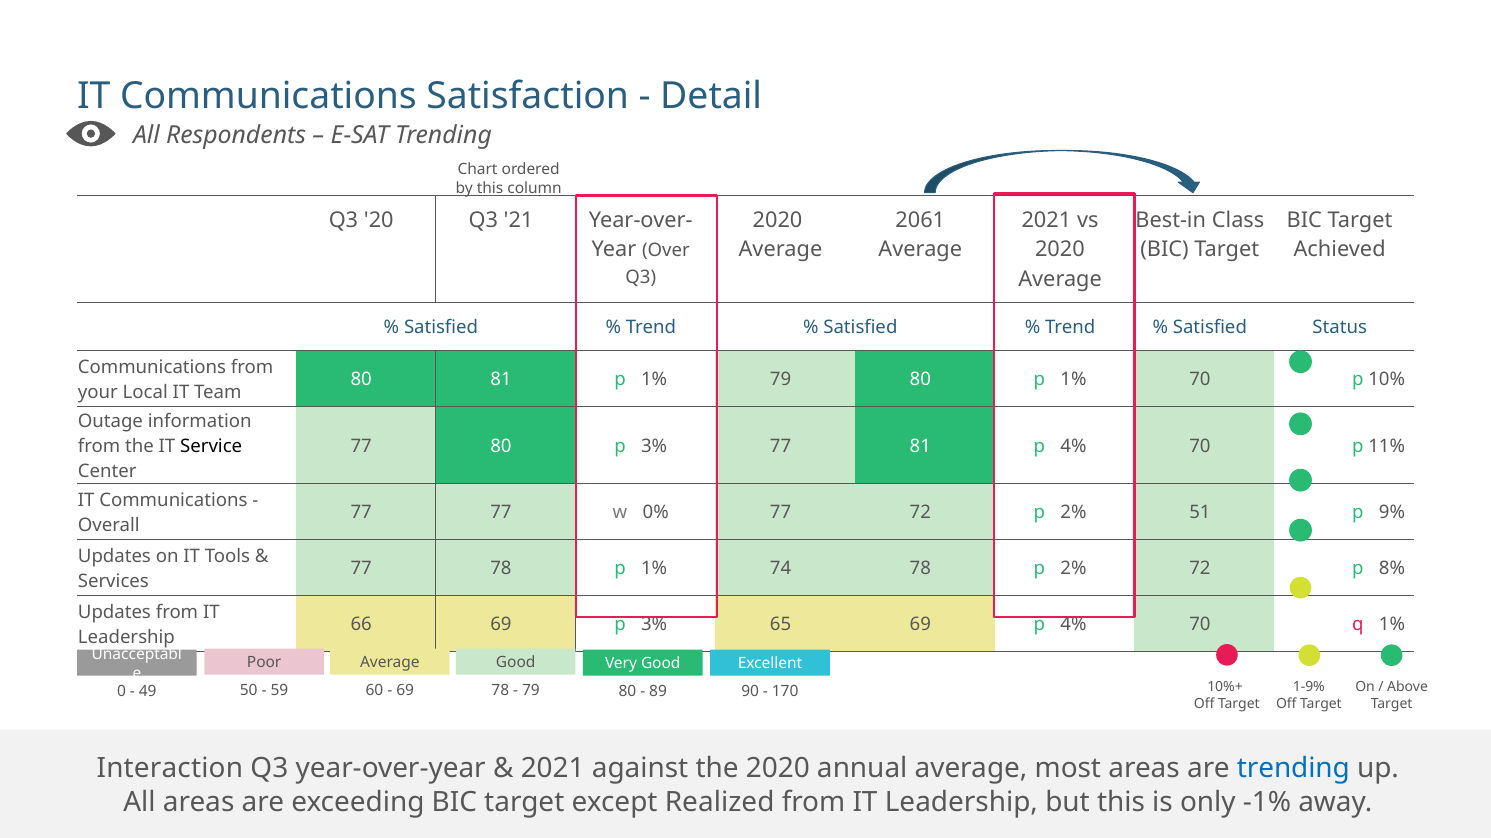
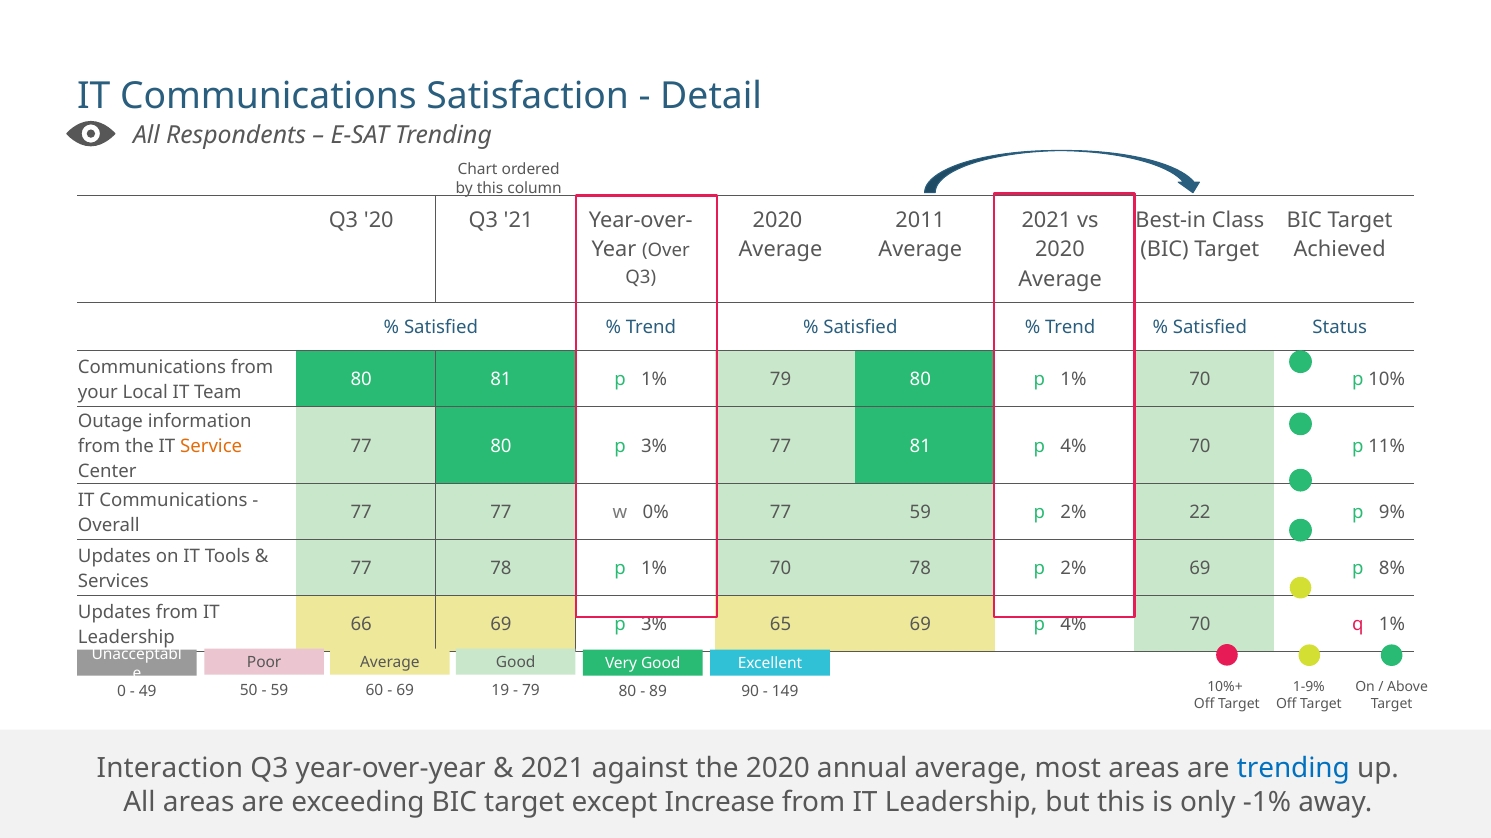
2061: 2061 -> 2011
Service colour: black -> orange
77 72: 72 -> 59
51: 51 -> 22
78 p 11% 74: 74 -> 70
12% 72: 72 -> 69
59 78: 78 -> 19
170: 170 -> 149
Realized: Realized -> Increase
